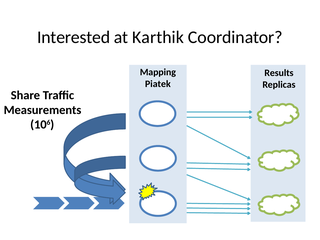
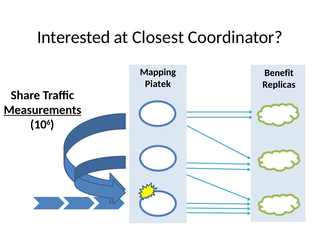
Karthik: Karthik -> Closest
Results: Results -> Benefit
Measurements underline: none -> present
